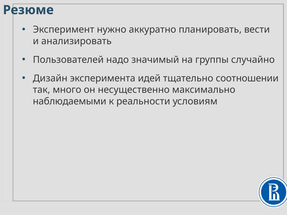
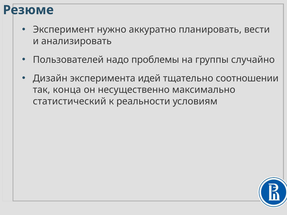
значимый: значимый -> проблемы
много: много -> конца
наблюдаемыми: наблюдаемыми -> статистический
